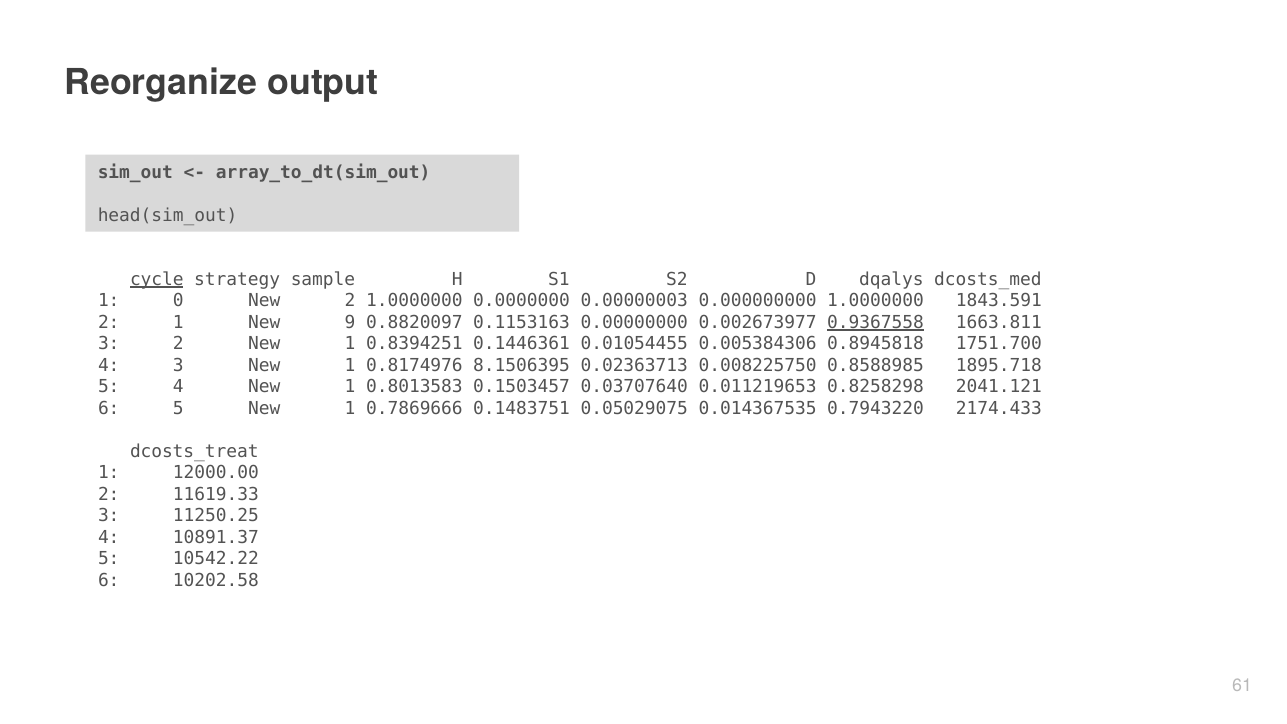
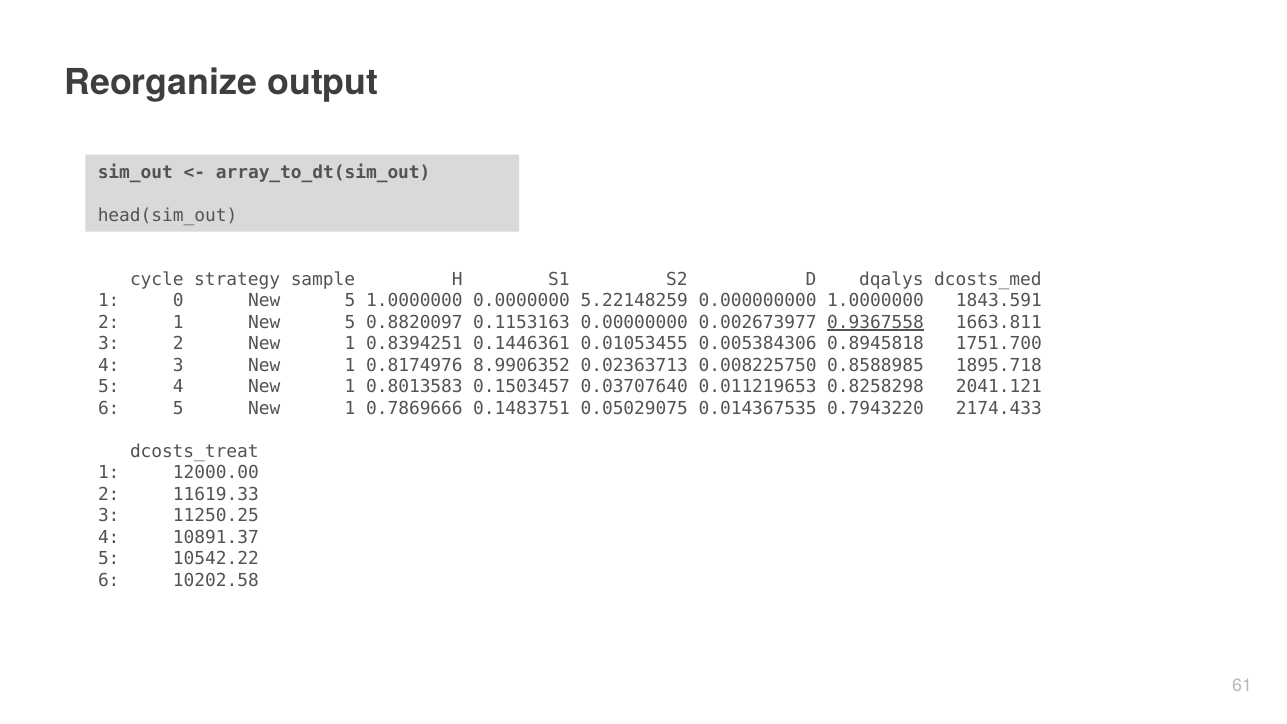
cycle underline: present -> none
0 New 2: 2 -> 5
0.00000003: 0.00000003 -> 5.22148259
1 New 9: 9 -> 5
0.01054455: 0.01054455 -> 0.01053455
8.1506395: 8.1506395 -> 8.9906352
